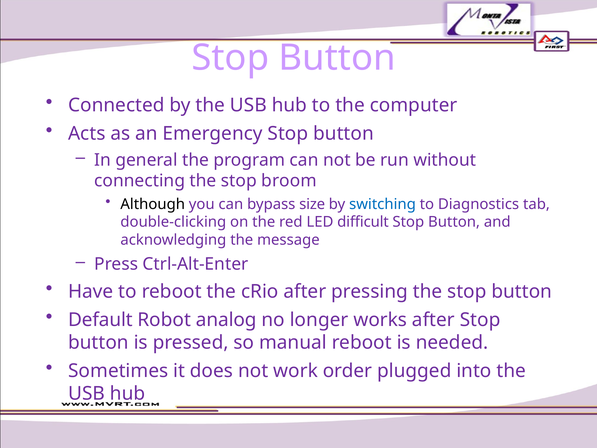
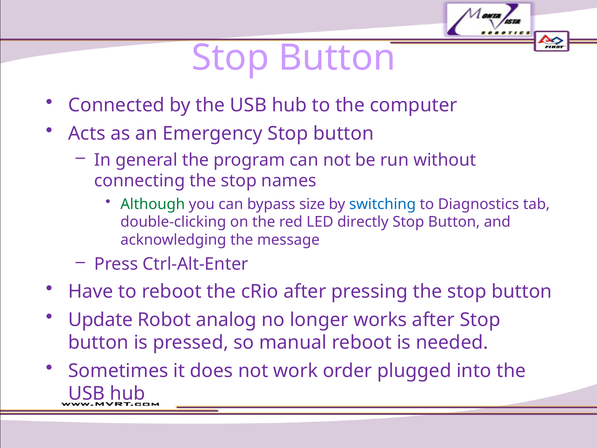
broom: broom -> names
Although colour: black -> green
difficult: difficult -> directly
Default: Default -> Update
